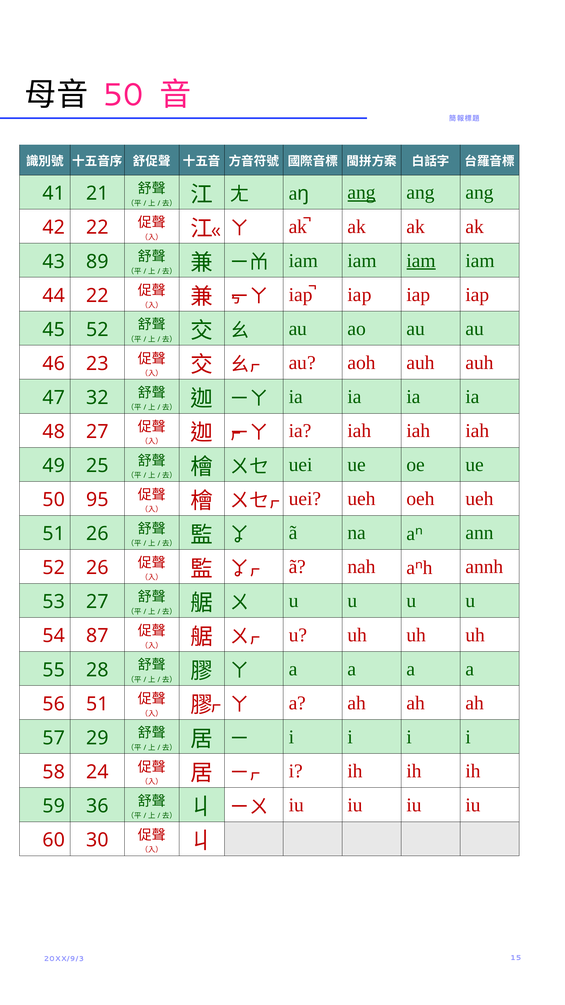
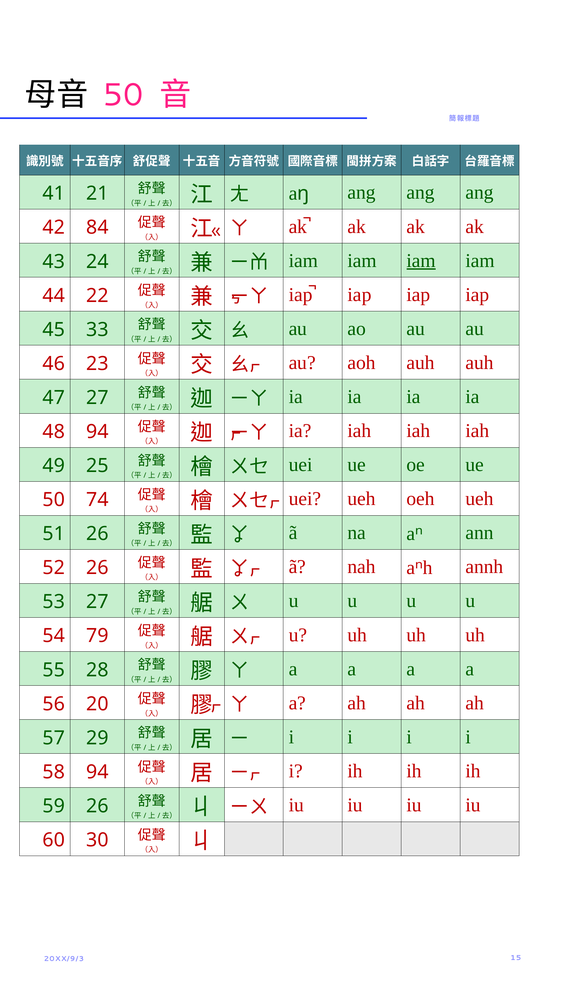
ang at (362, 192) underline: present -> none
42 22: 22 -> 84
89: 89 -> 24
45 52: 52 -> 33
47 32: 32 -> 27
48 27: 27 -> 94
95: 95 -> 74
87: 87 -> 79
56 51: 51 -> 20
58 24: 24 -> 94
59 36: 36 -> 26
